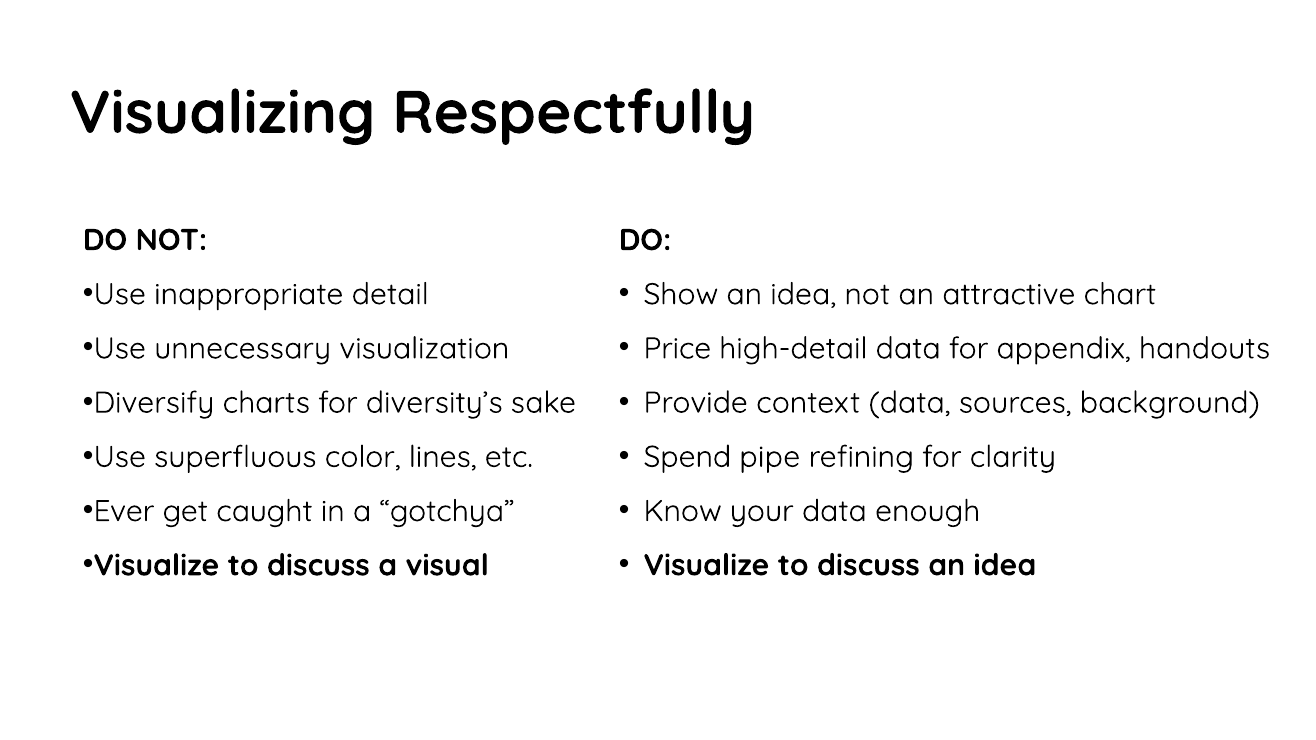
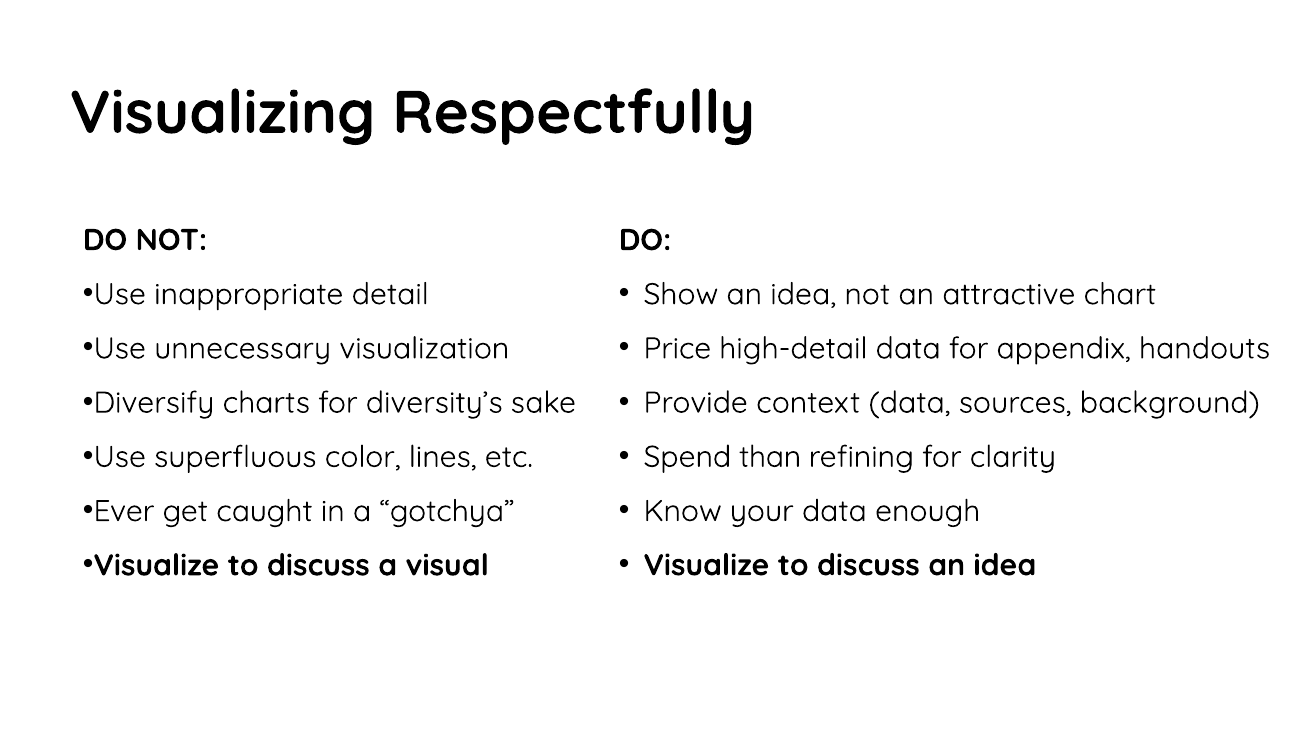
pipe: pipe -> than
